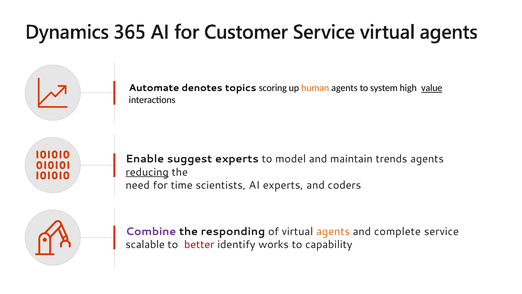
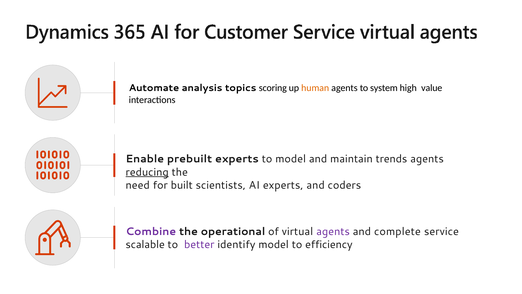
denotes: denotes -> analysis
value underline: present -> none
suggest: suggest -> prebuilt
time: time -> built
responding: responding -> operational
agents at (333, 231) colour: orange -> purple
better colour: red -> purple
identify works: works -> model
capability: capability -> efficiency
